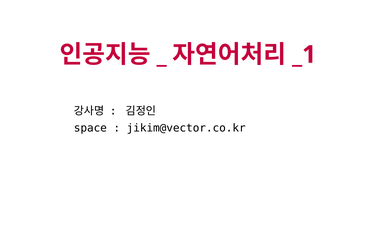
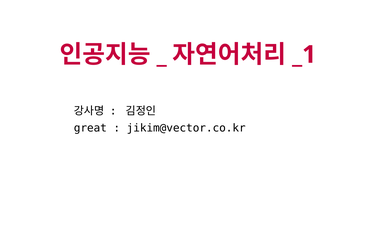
space: space -> great
